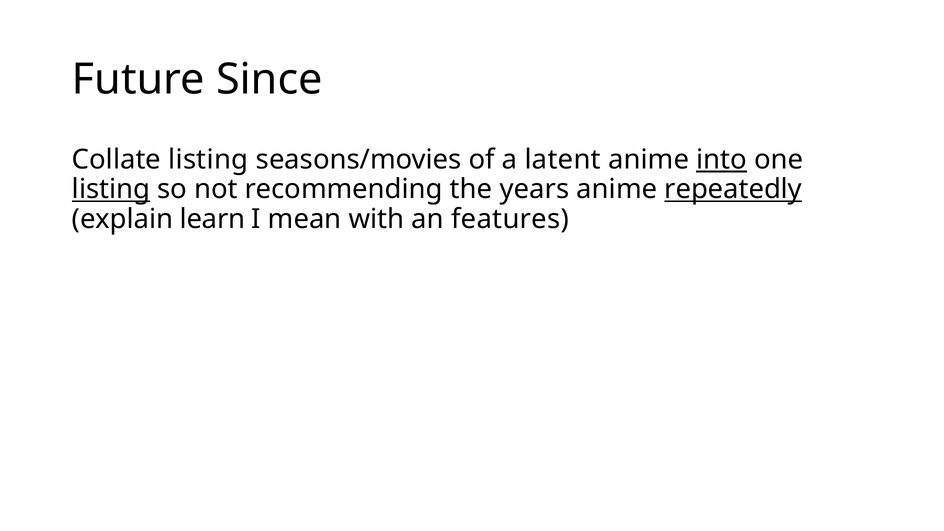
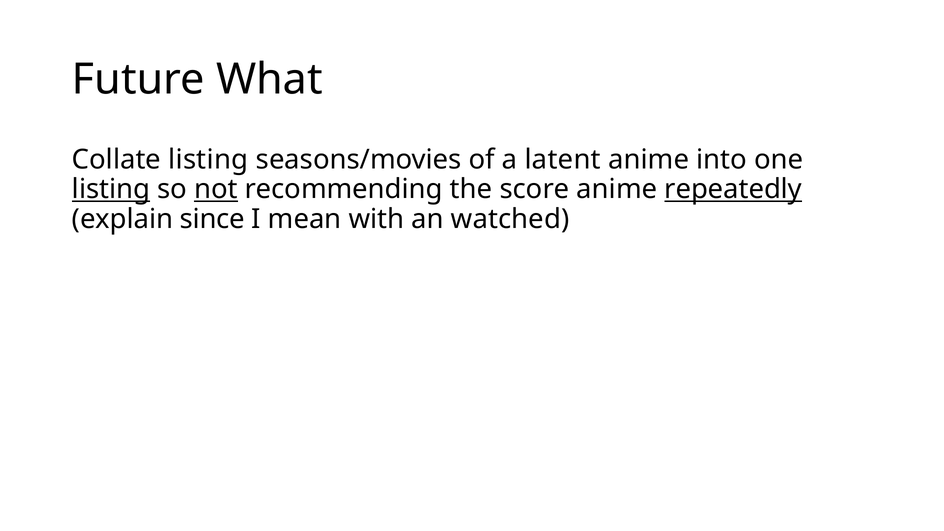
Since: Since -> What
into underline: present -> none
not underline: none -> present
years: years -> score
learn: learn -> since
features: features -> watched
